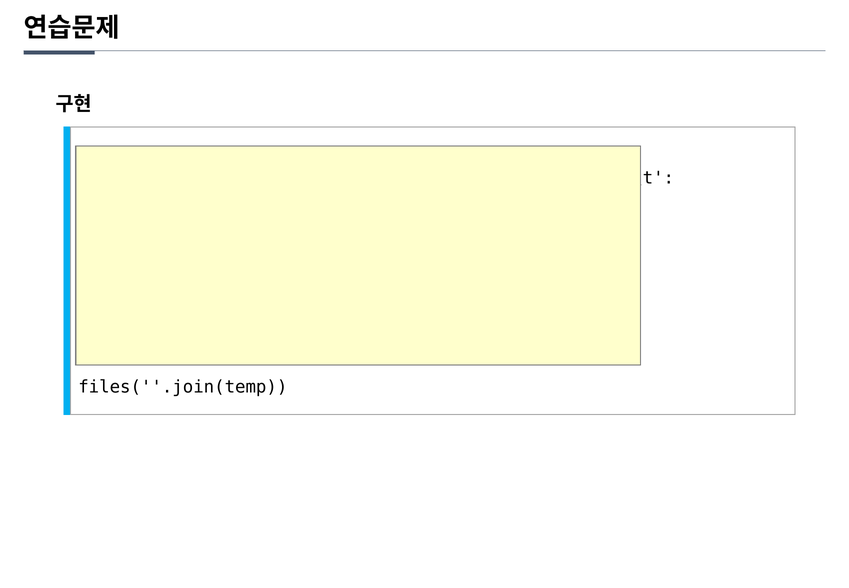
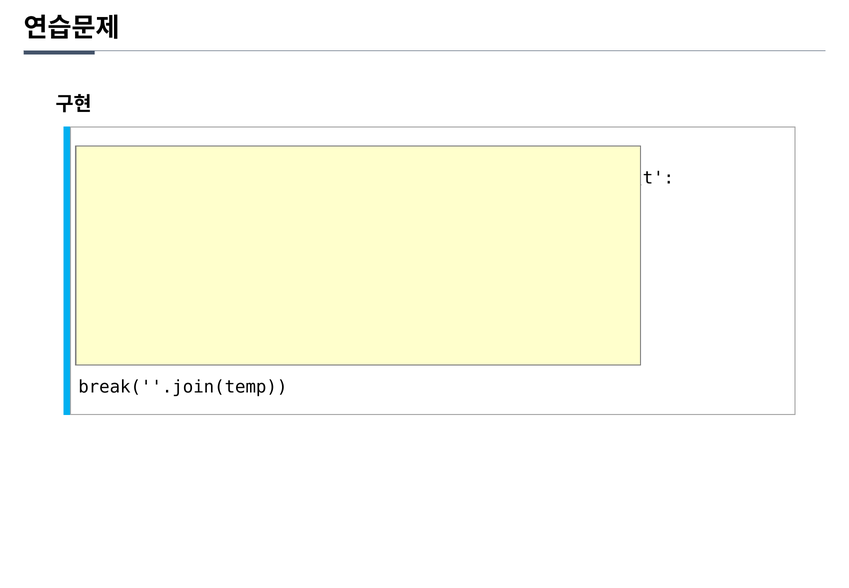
files(''.join(temp: files(''.join(temp -> break(''.join(temp
